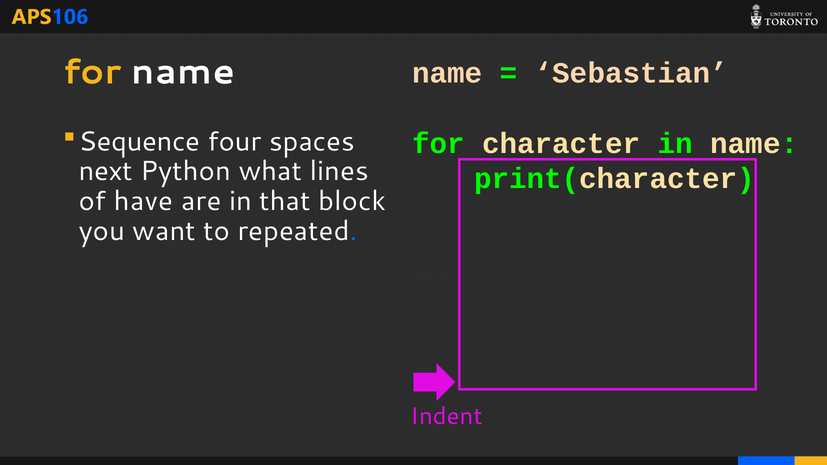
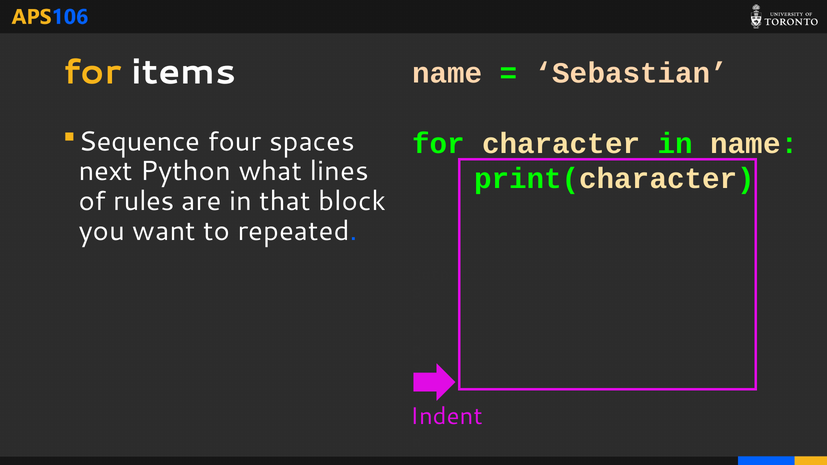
for name: name -> items
have: have -> rules
